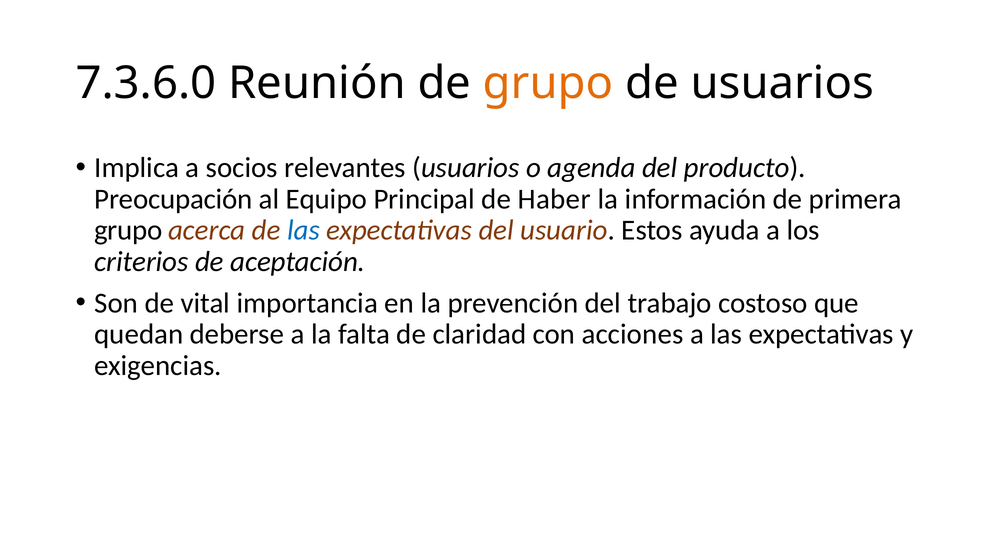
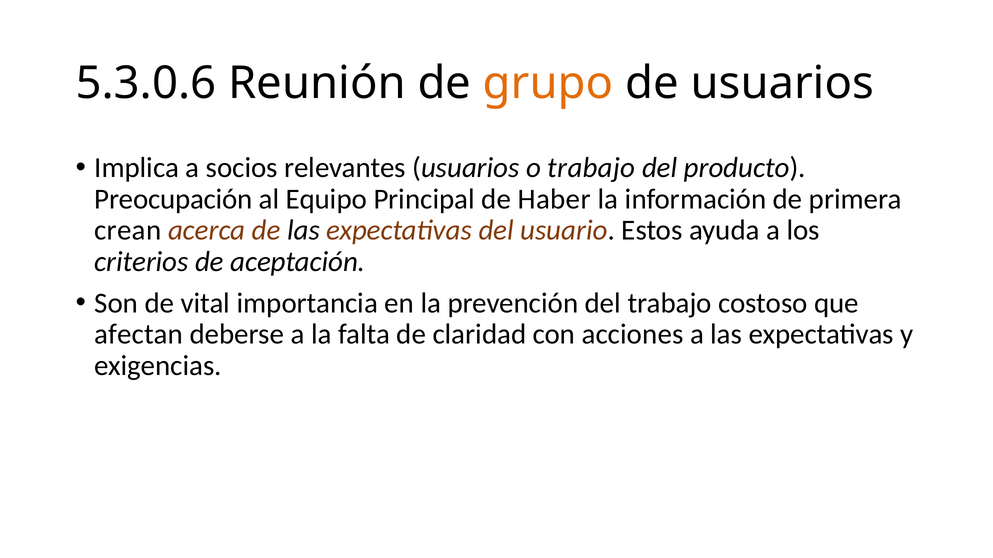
7.3.6.0: 7.3.6.0 -> 5.3.0.6
o agenda: agenda -> trabajo
grupo at (128, 230): grupo -> crean
las at (303, 230) colour: blue -> black
quedan: quedan -> afectan
